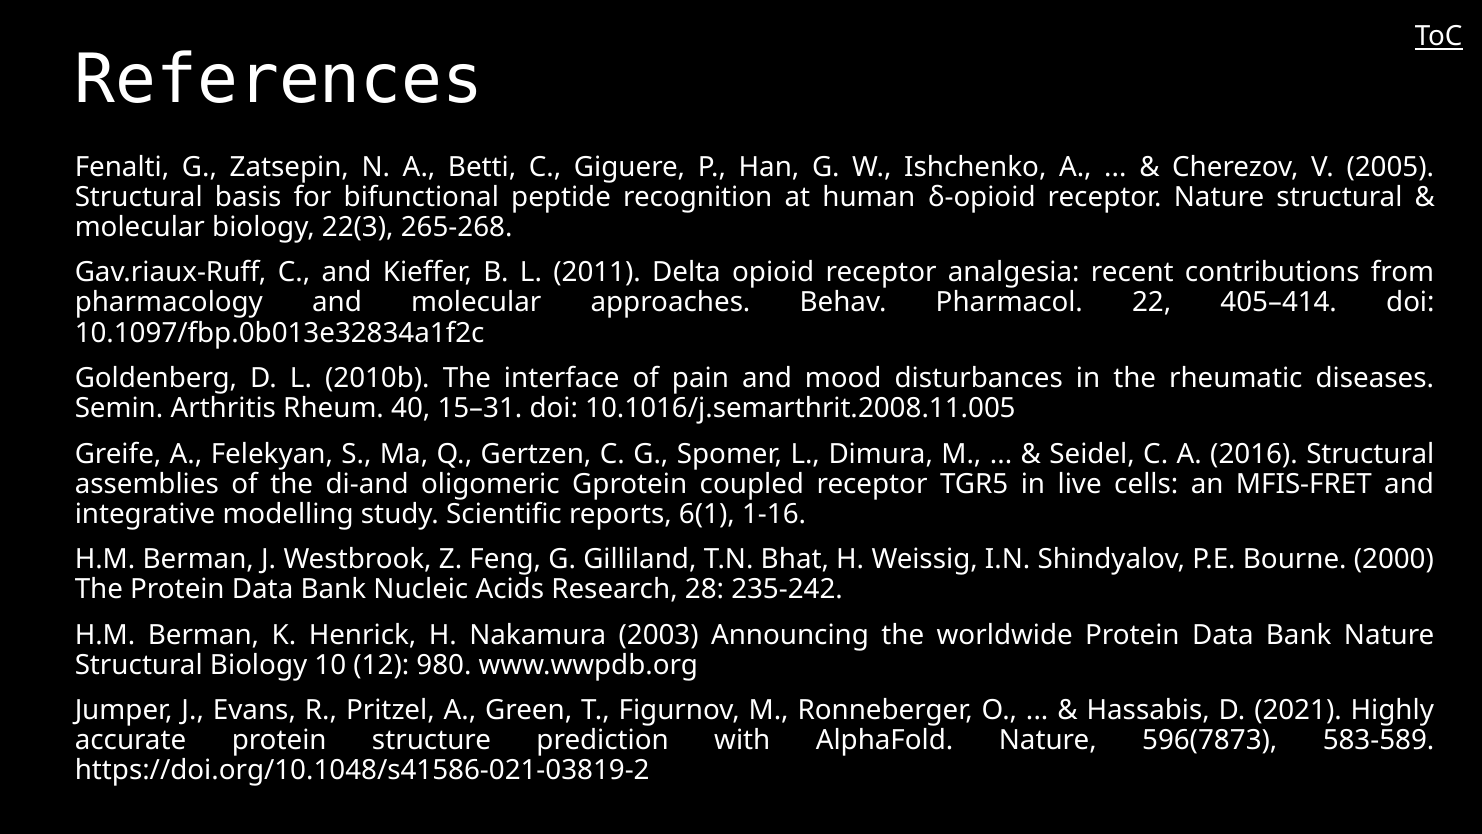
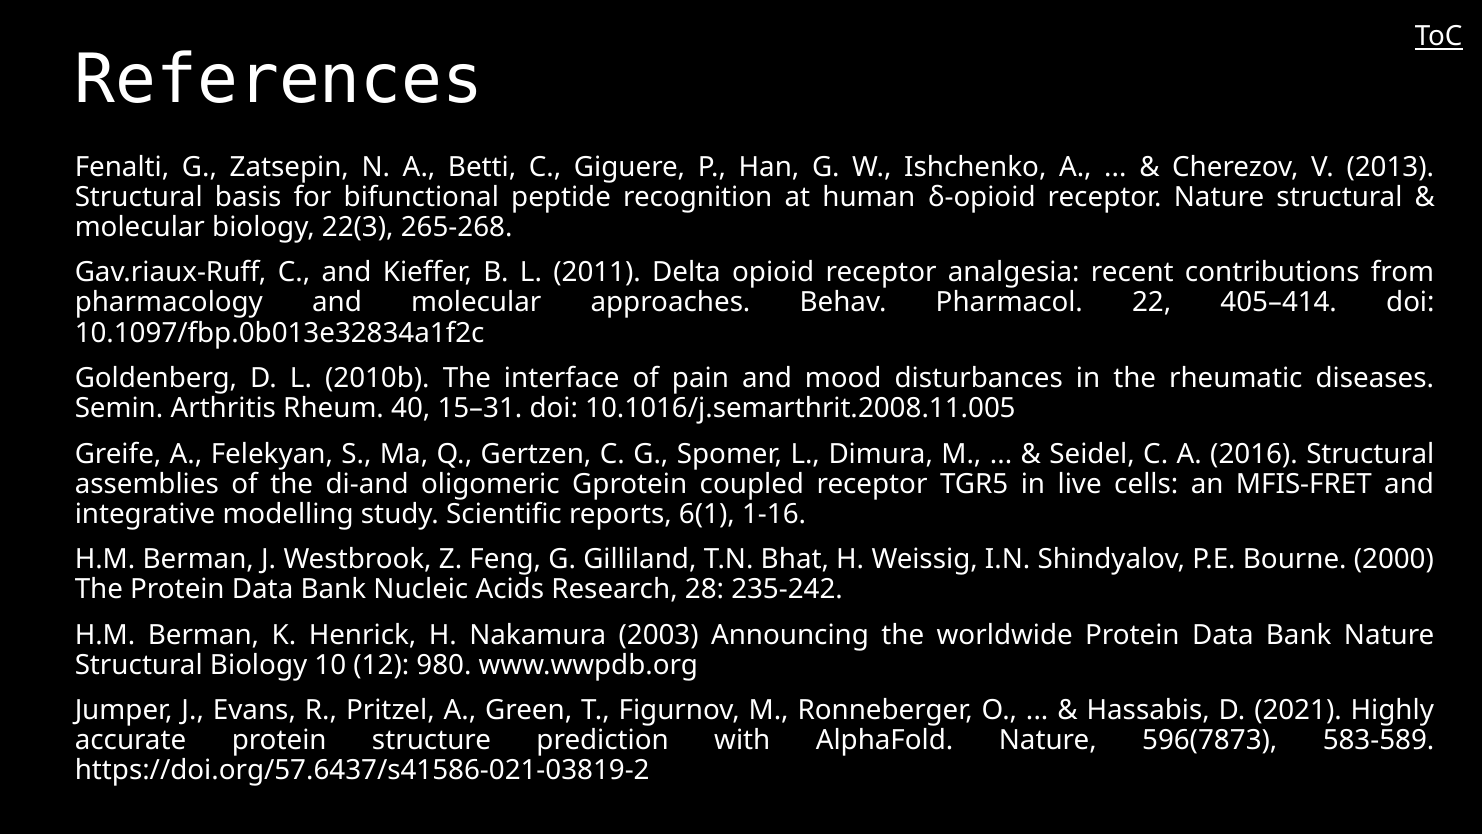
2005: 2005 -> 2013
https://doi.org/10.1048/s41586-021-03819-2: https://doi.org/10.1048/s41586-021-03819-2 -> https://doi.org/57.6437/s41586-021-03819-2
